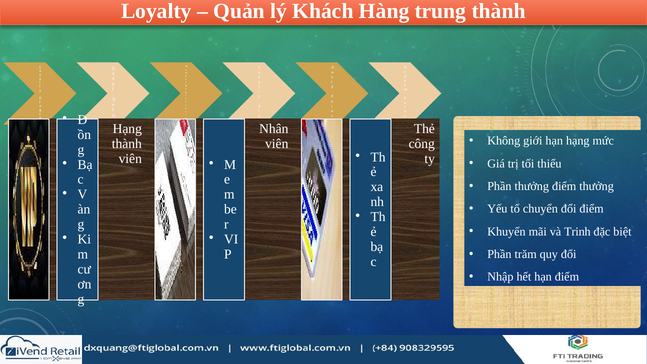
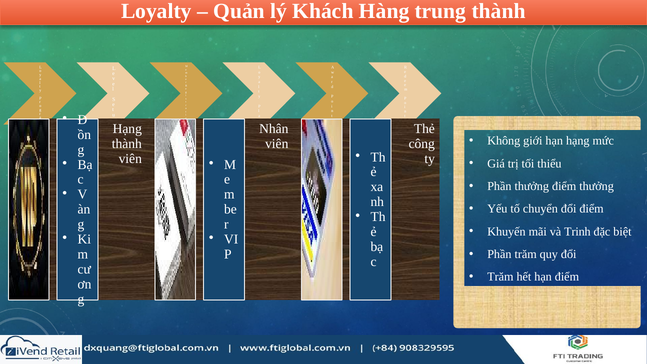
Nhập at (500, 277): Nhập -> Trăm
